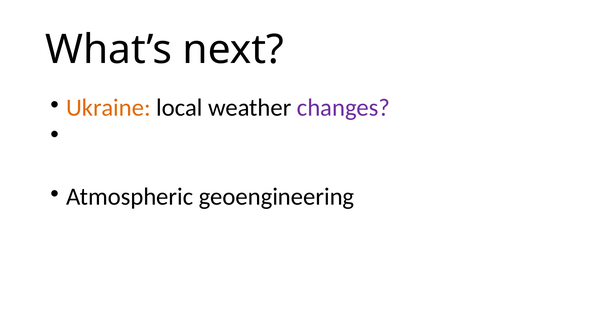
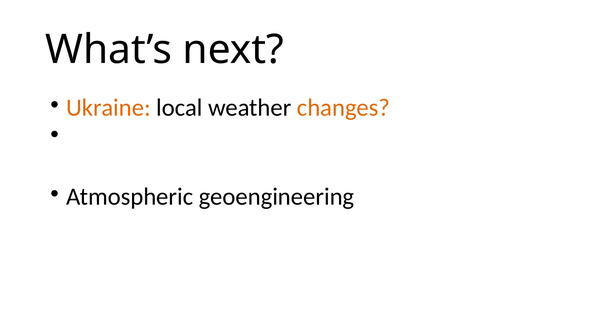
changes colour: purple -> orange
